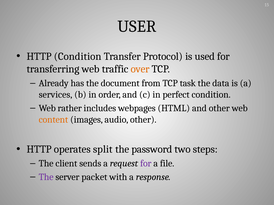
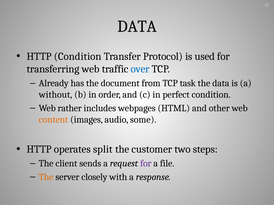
USER at (137, 27): USER -> DATA
over colour: orange -> blue
services: services -> without
audio other: other -> some
password: password -> customer
The at (46, 177) colour: purple -> orange
packet: packet -> closely
